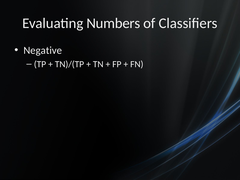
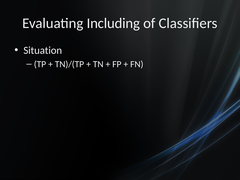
Numbers: Numbers -> Including
Negative: Negative -> Situation
